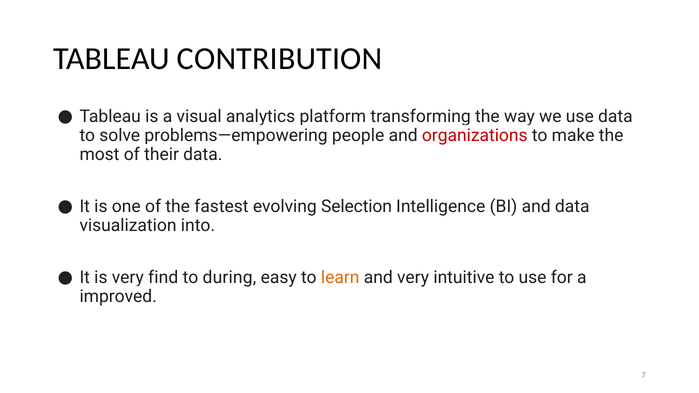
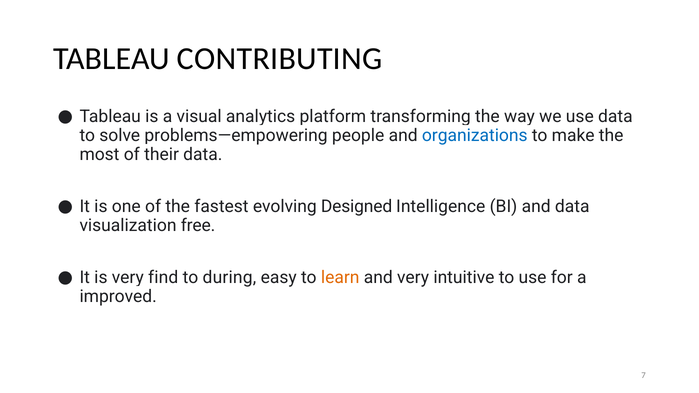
CONTRIBUTION: CONTRIBUTION -> CONTRIBUTING
organizations colour: red -> blue
Selection: Selection -> Designed
into: into -> free
